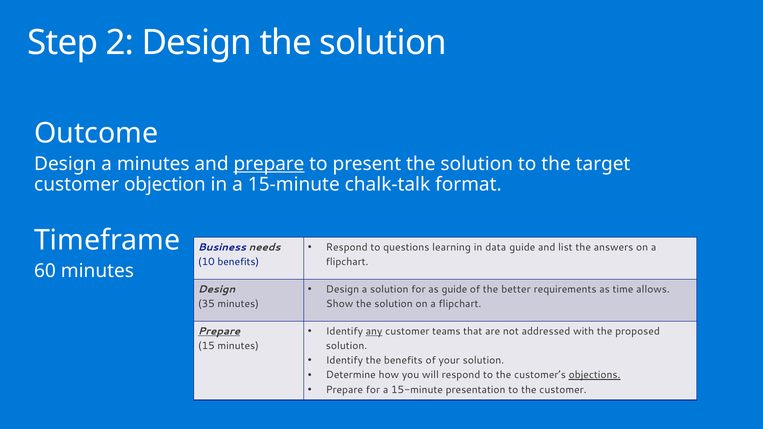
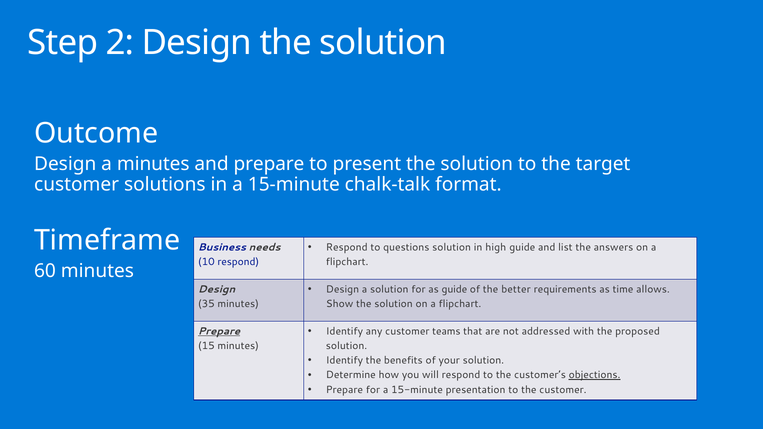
prepare at (269, 164) underline: present -> none
objection: objection -> solutions
questions learning: learning -> solution
data: data -> high
10 benefits: benefits -> respond
any underline: present -> none
